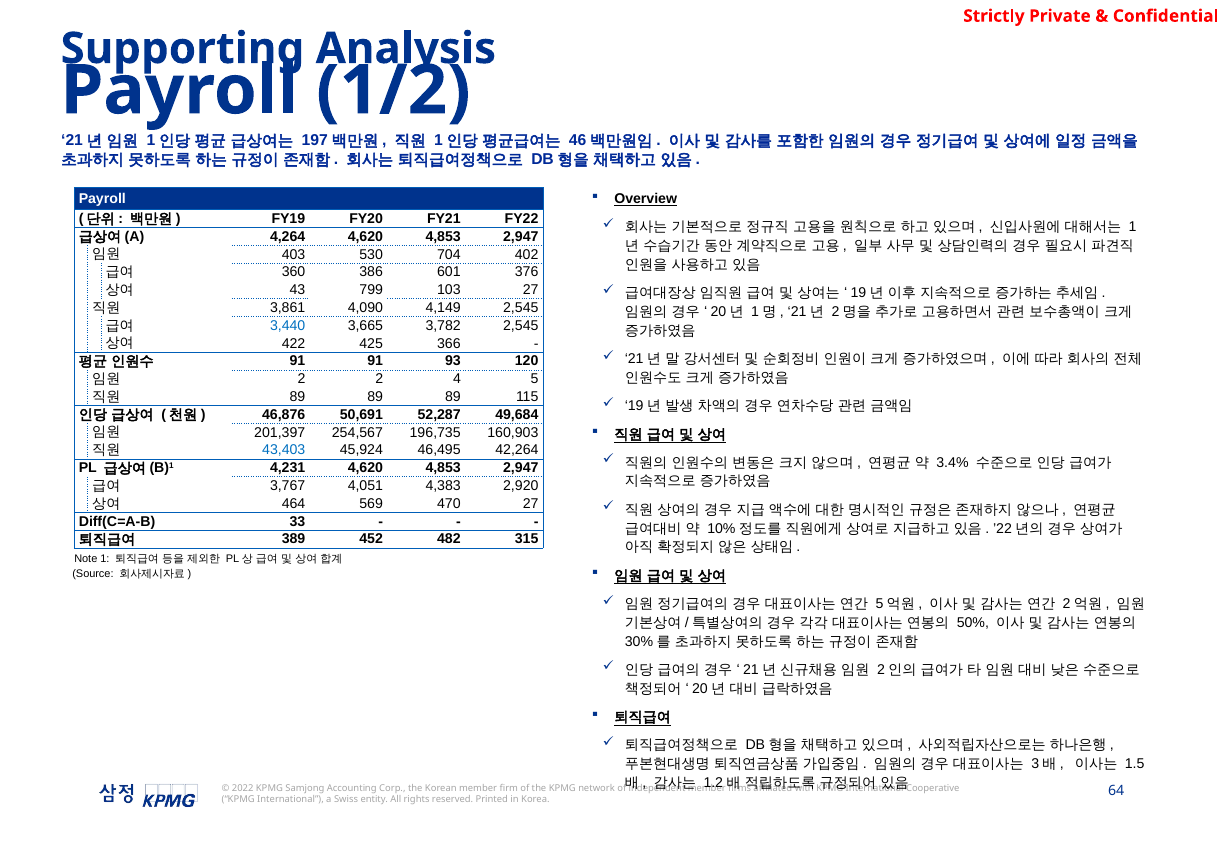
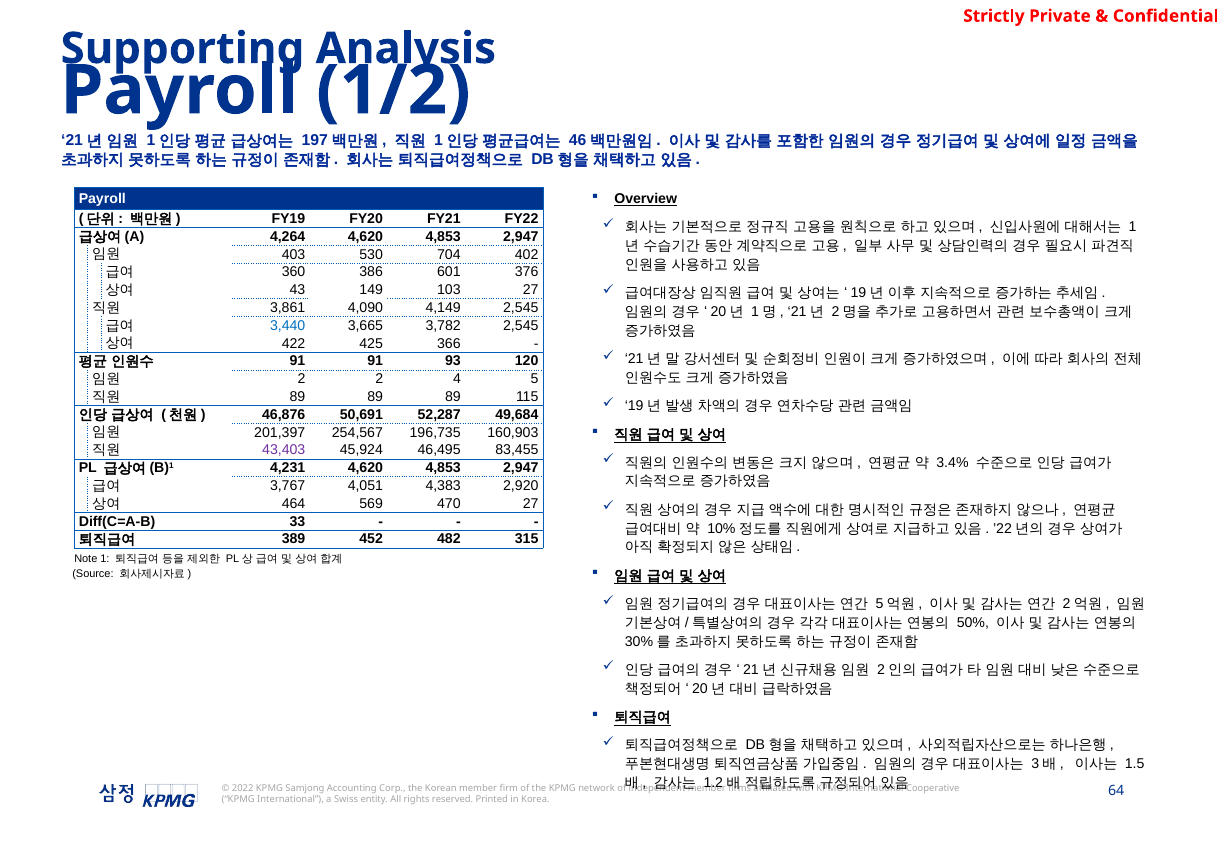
799: 799 -> 149
43,403 colour: blue -> purple
42,264: 42,264 -> 83,455
